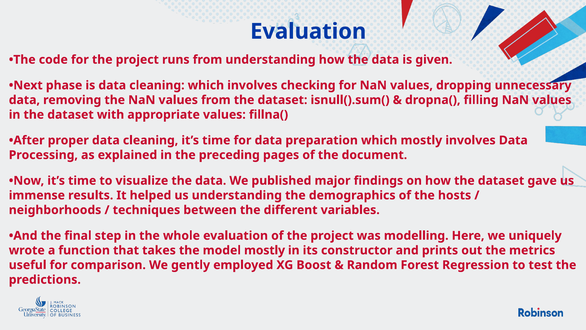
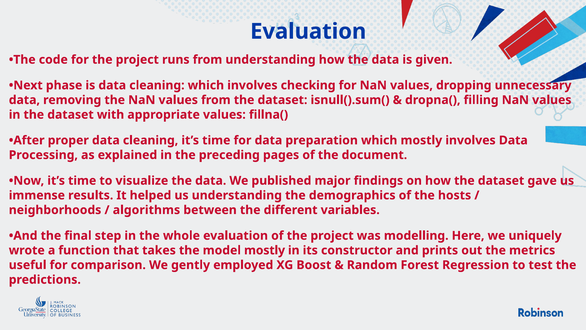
techniques: techniques -> algorithms
